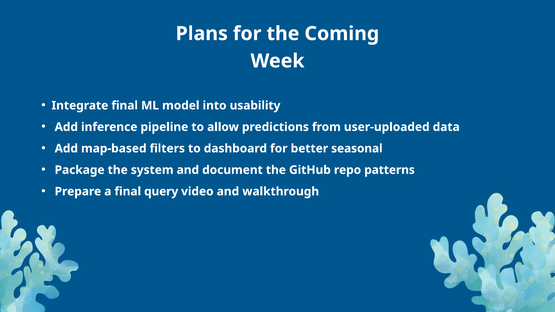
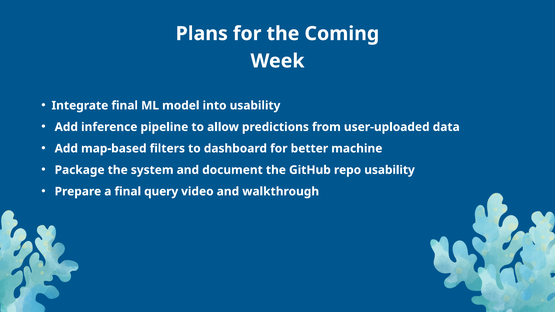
seasonal: seasonal -> machine
repo patterns: patterns -> usability
